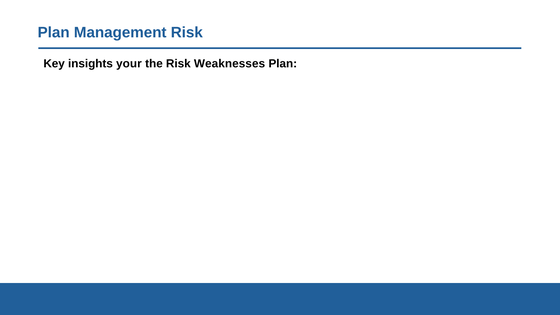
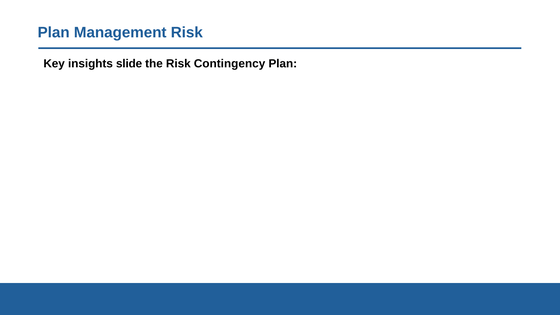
your: your -> slide
Weaknesses: Weaknesses -> Contingency
